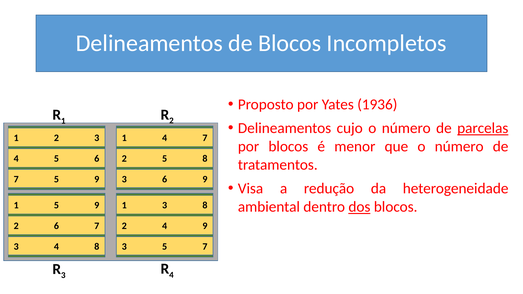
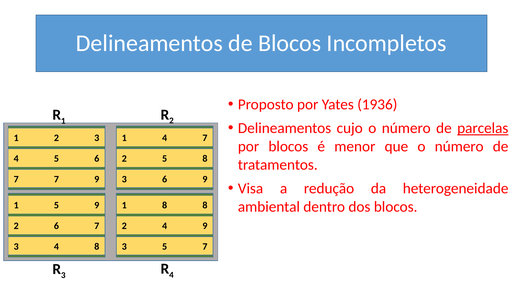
7 5: 5 -> 7
dos underline: present -> none
1 3: 3 -> 8
